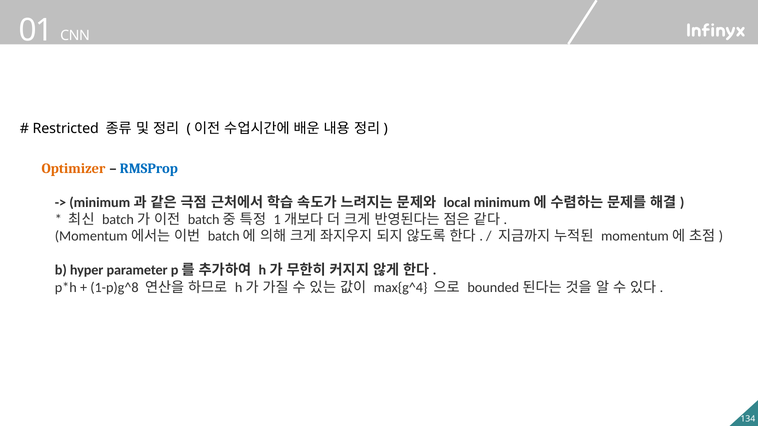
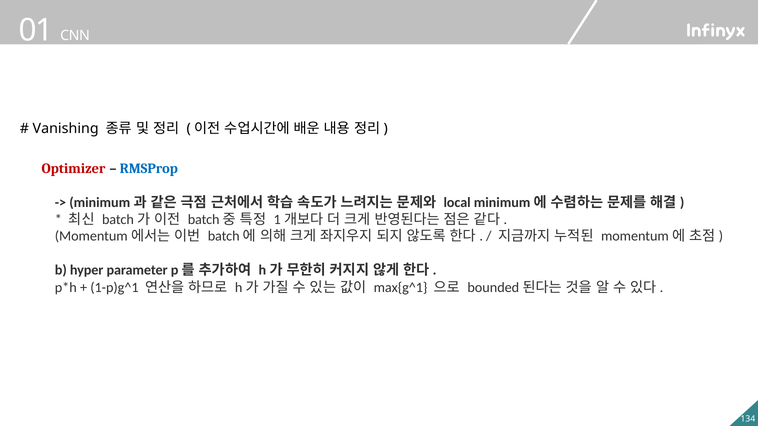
Restricted: Restricted -> Vanishing
Optimizer colour: orange -> red
1-p)g^8: 1-p)g^8 -> 1-p)g^1
max{g^4: max{g^4 -> max{g^1
